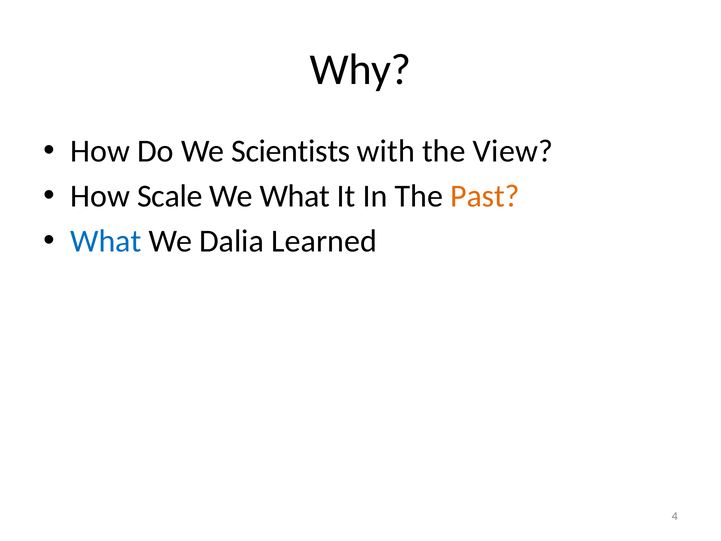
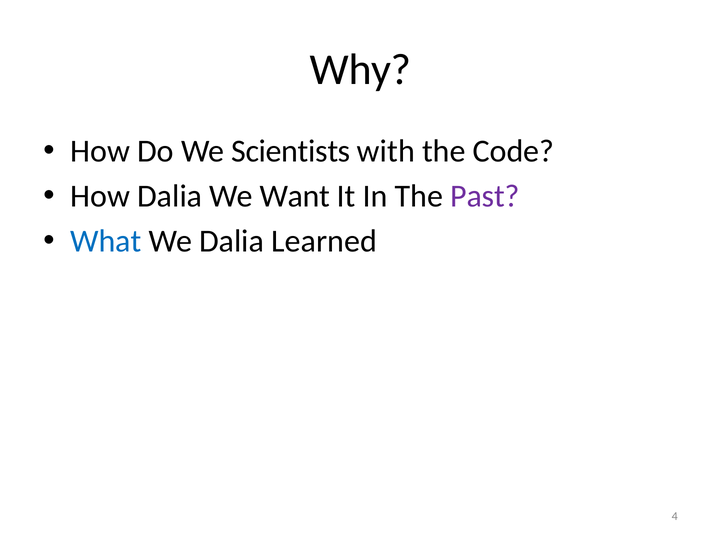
View: View -> Code
How Scale: Scale -> Dalia
We What: What -> Want
Past colour: orange -> purple
